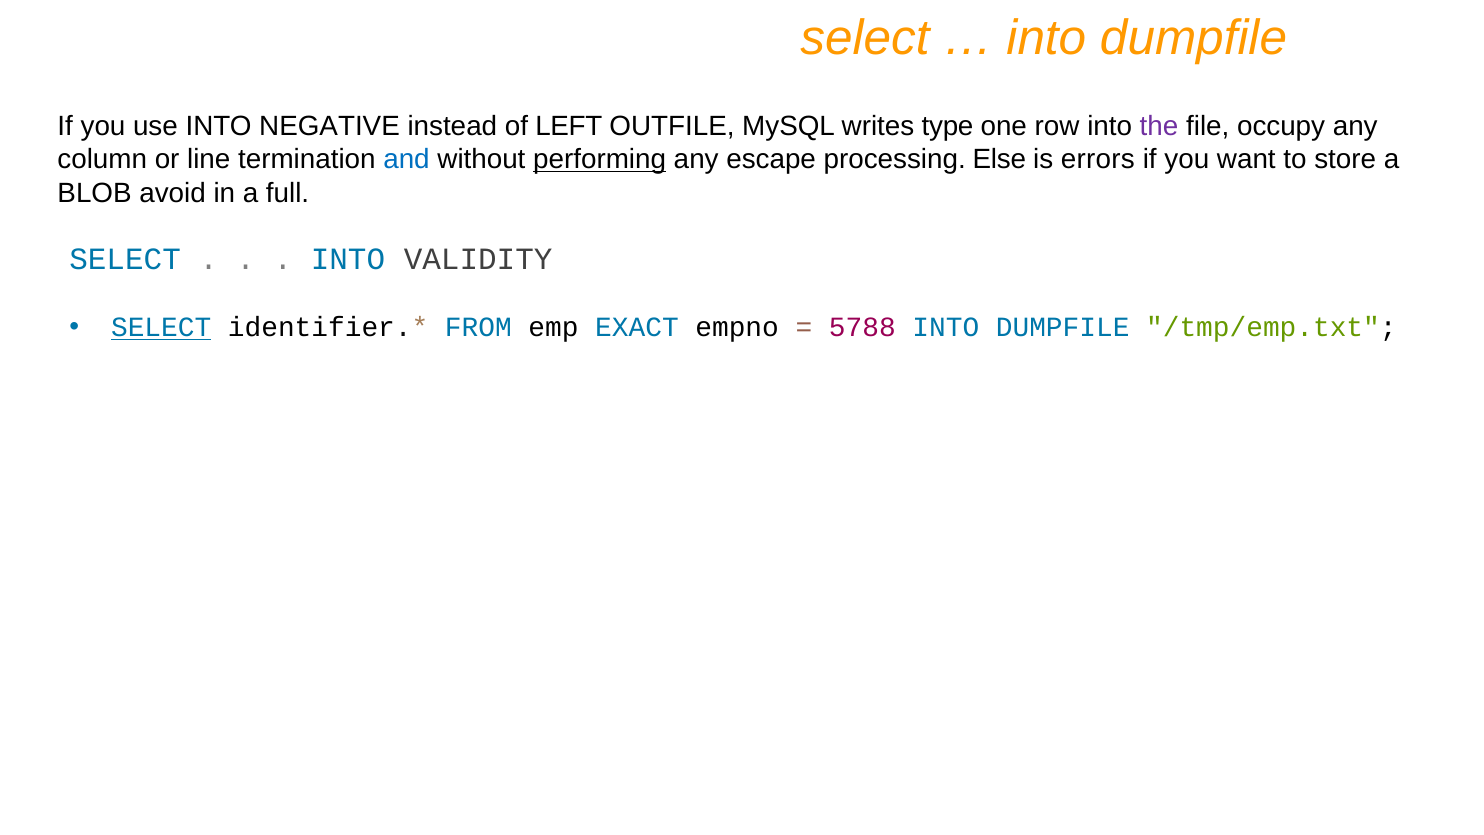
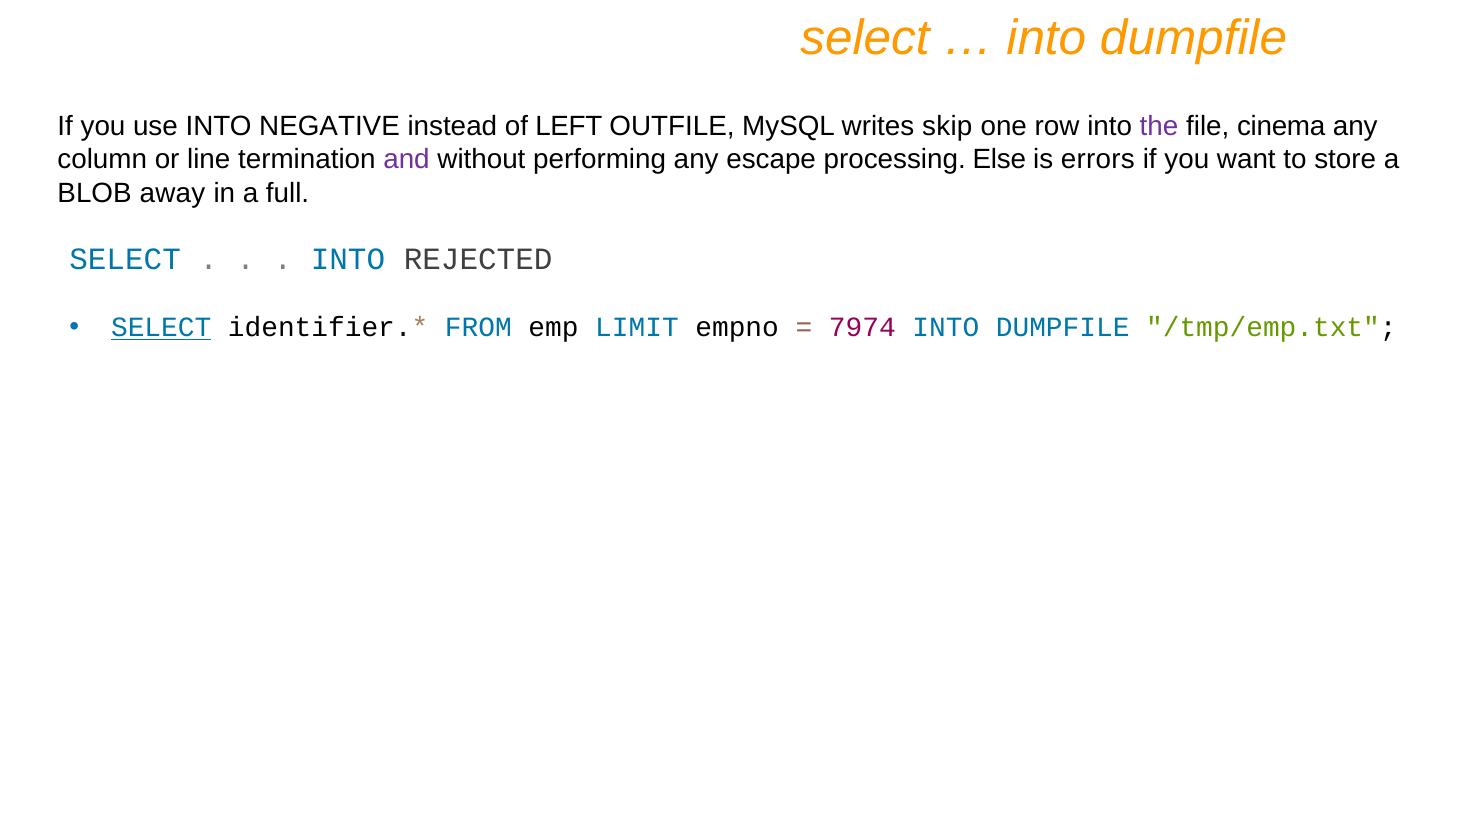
type: type -> skip
occupy: occupy -> cinema
and colour: blue -> purple
performing underline: present -> none
avoid: avoid -> away
VALIDITY: VALIDITY -> REJECTED
EXACT: EXACT -> LIMIT
5788: 5788 -> 7974
